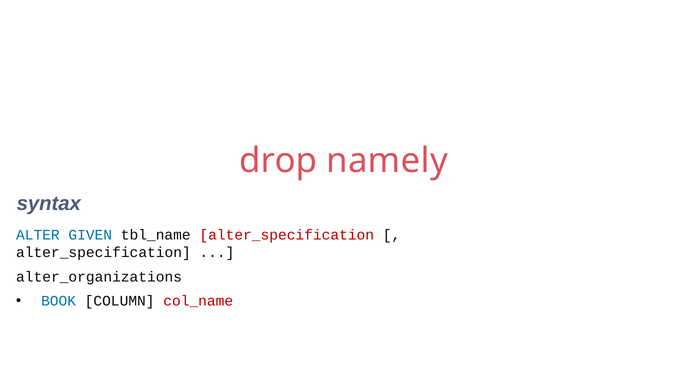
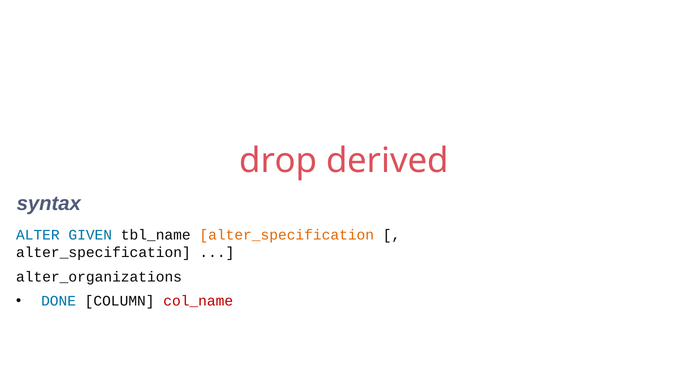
namely: namely -> derived
alter_specification at (287, 235) colour: red -> orange
BOOK: BOOK -> DONE
